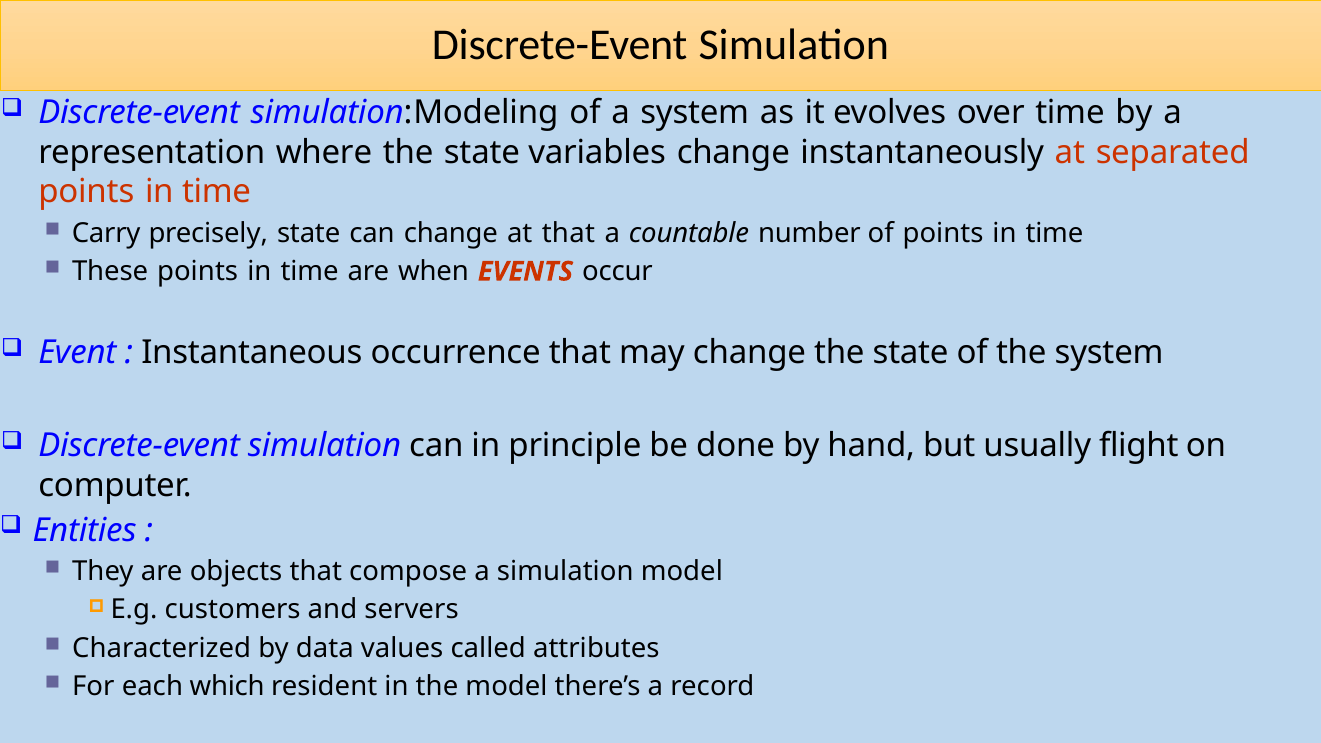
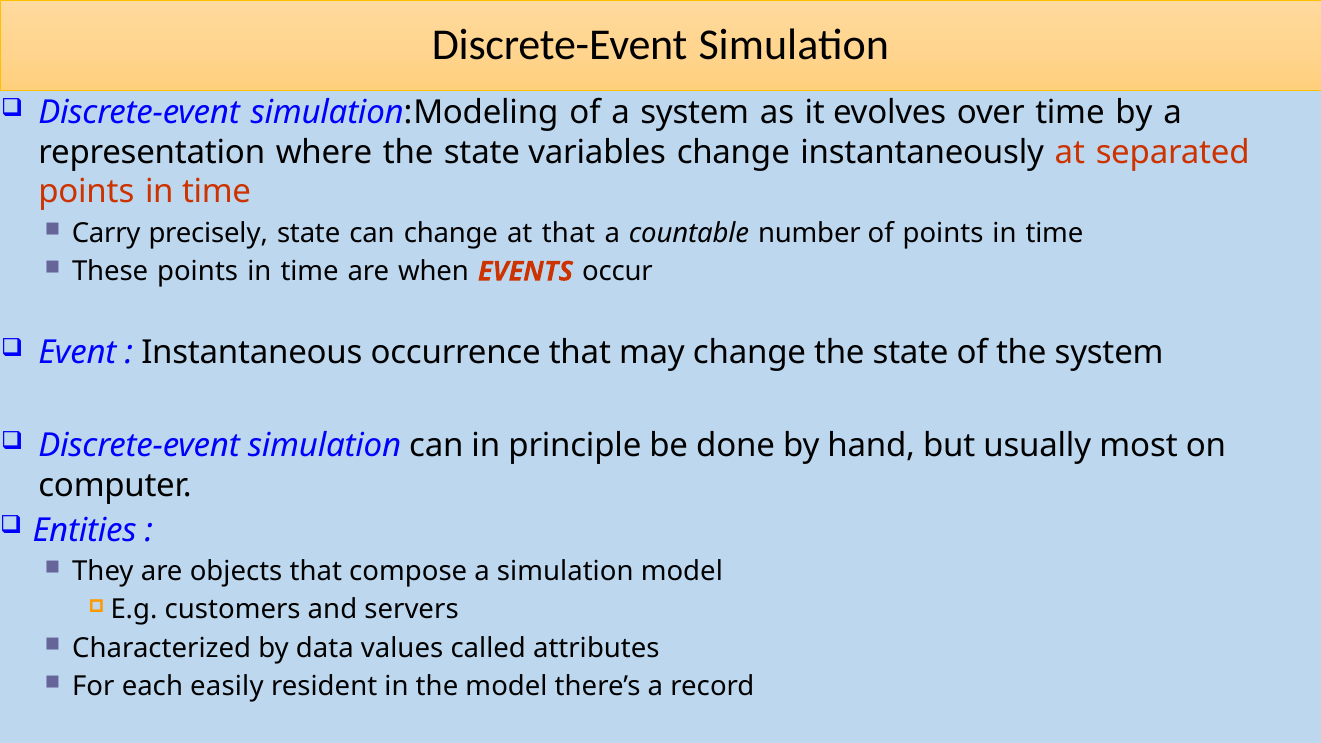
flight: flight -> most
which: which -> easily
